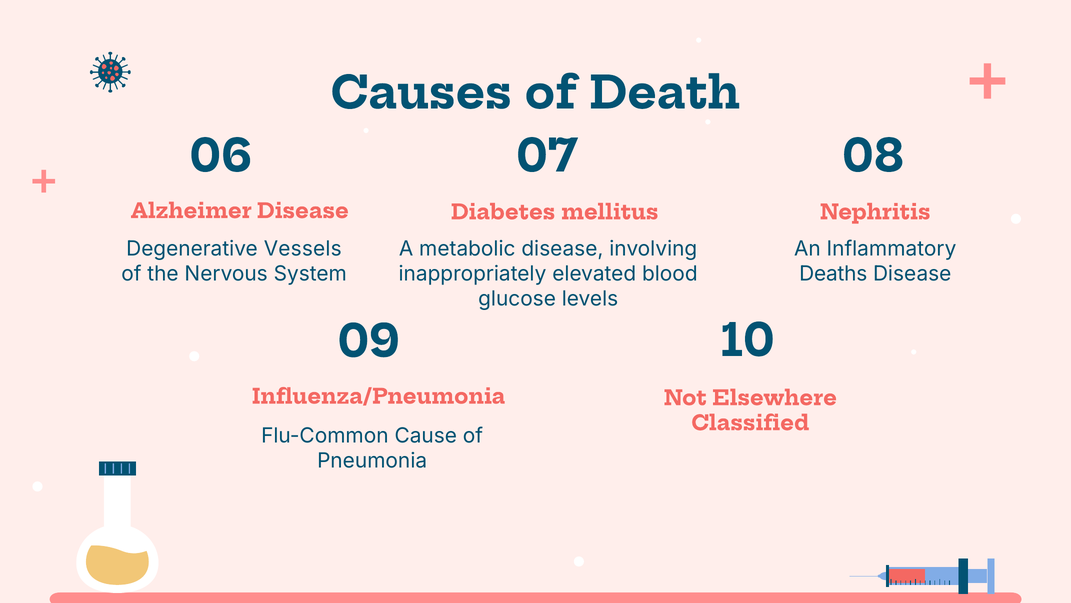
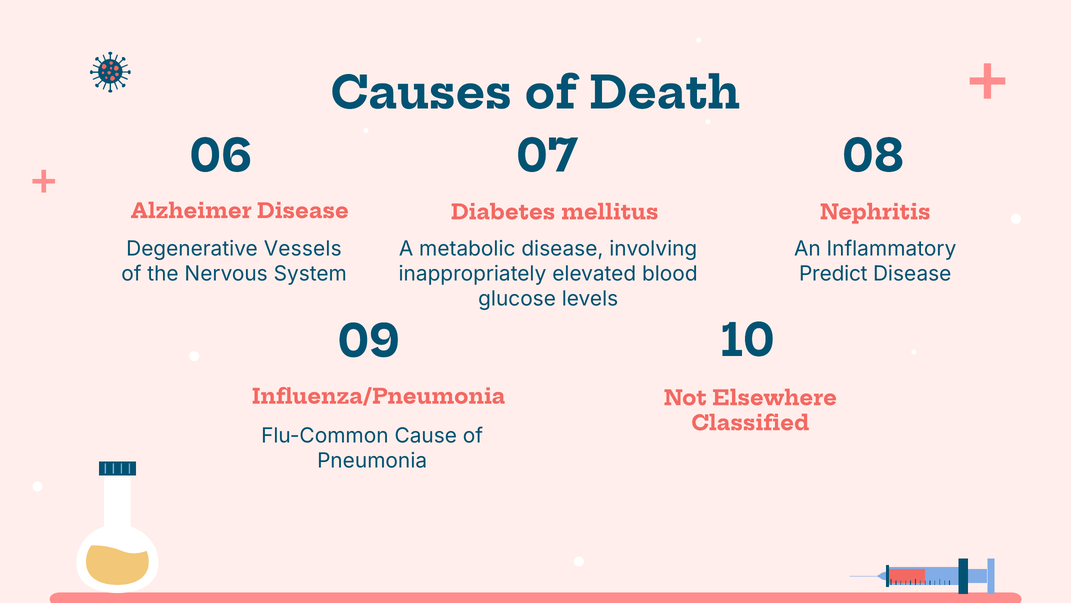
Deaths: Deaths -> Predict
